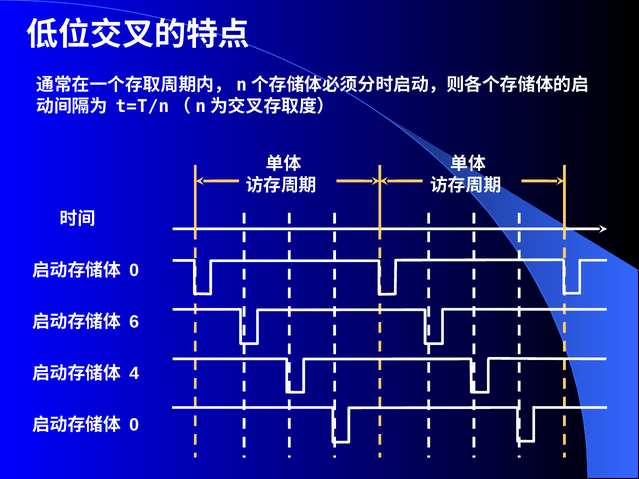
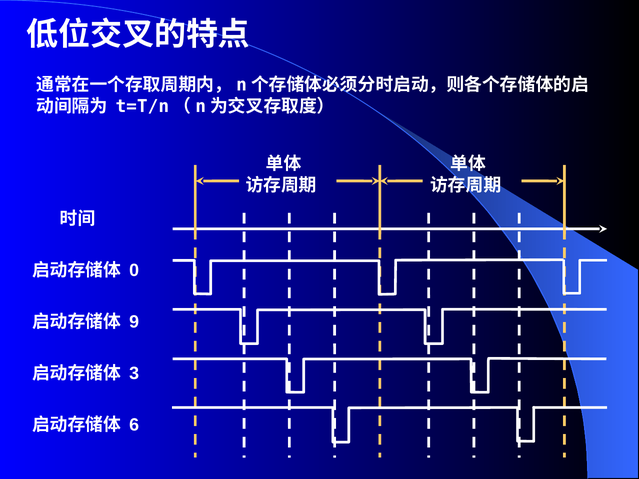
6: 6 -> 9
4: 4 -> 3
0 at (134, 425): 0 -> 6
